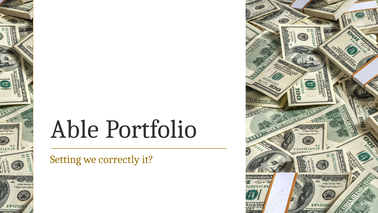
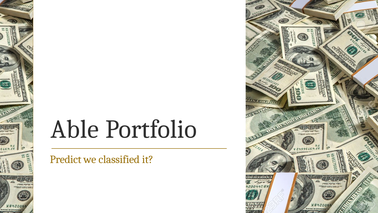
Setting: Setting -> Predict
correctly: correctly -> classified
